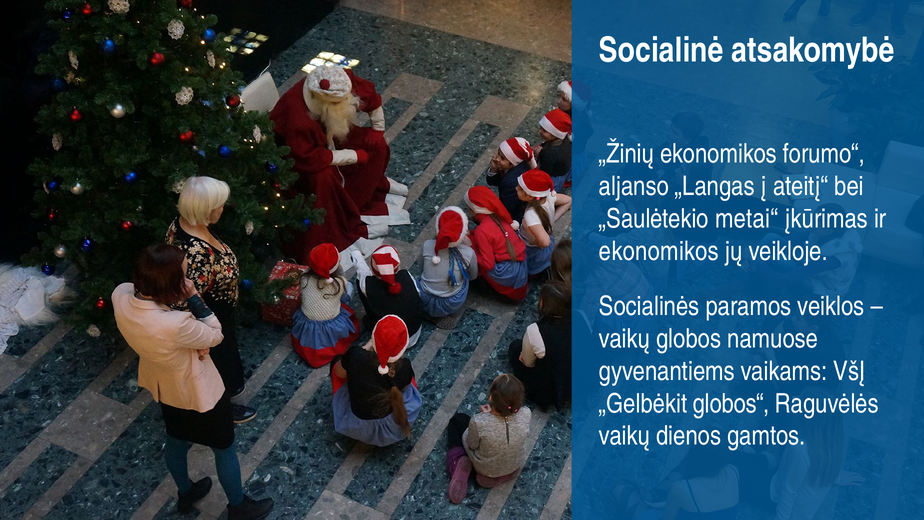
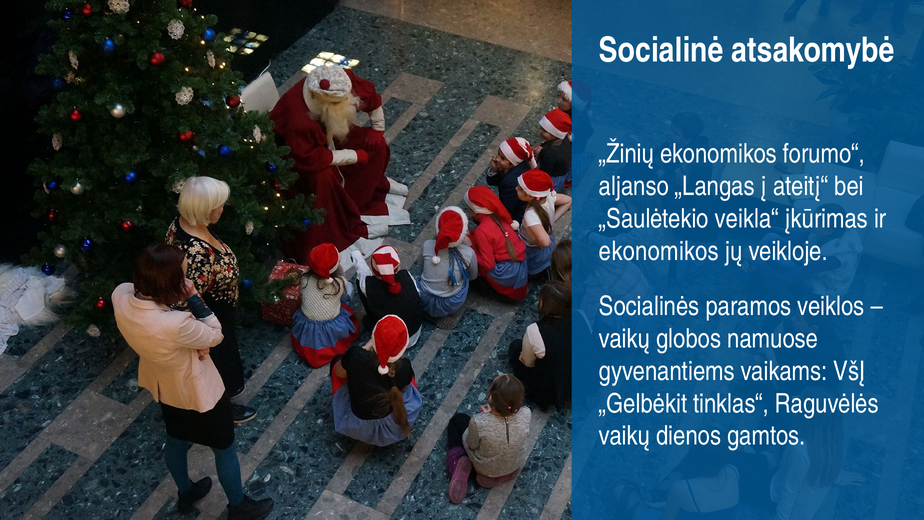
metai“: metai“ -> veikla“
globos“: globos“ -> tinklas“
